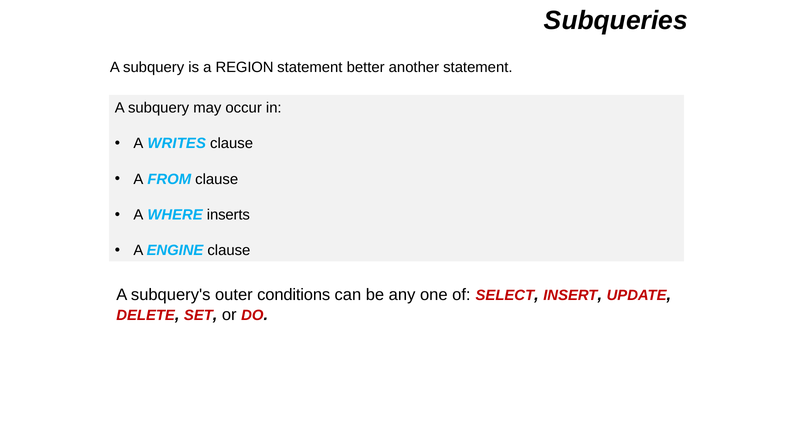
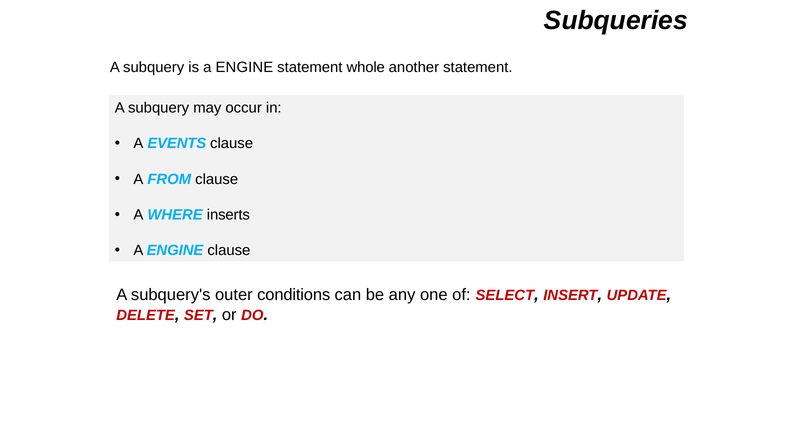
is a REGION: REGION -> ENGINE
better: better -> whole
WRITES: WRITES -> EVENTS
